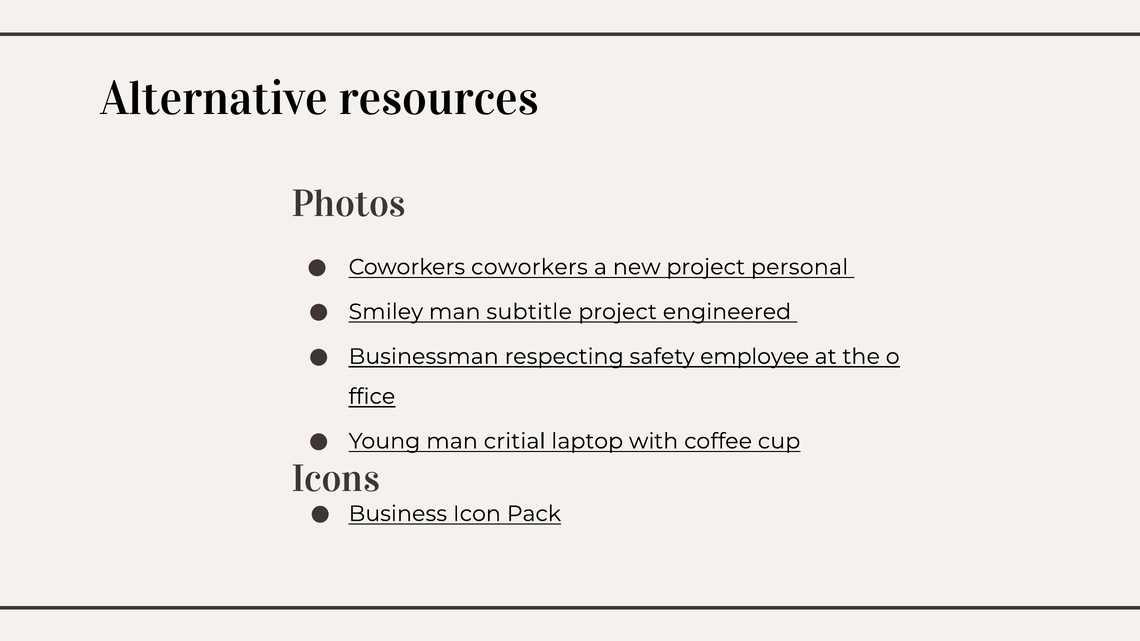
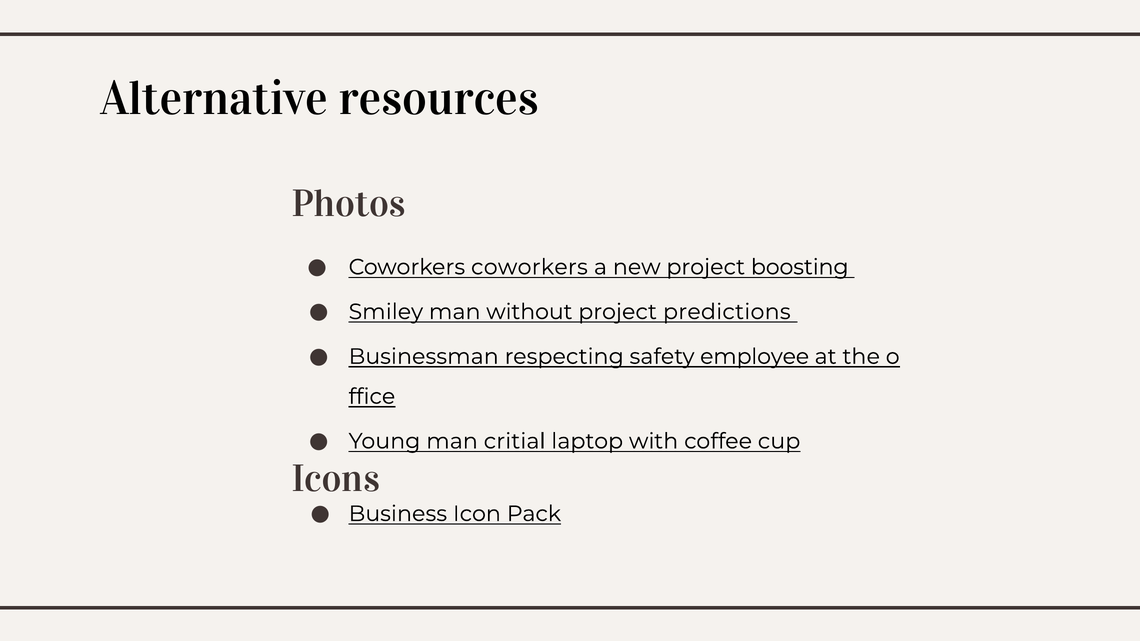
personal: personal -> boosting
subtitle: subtitle -> without
engineered: engineered -> predictions
